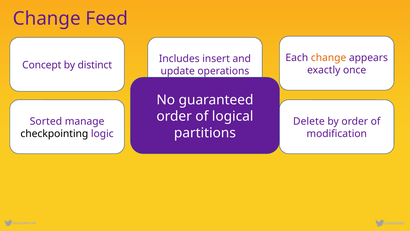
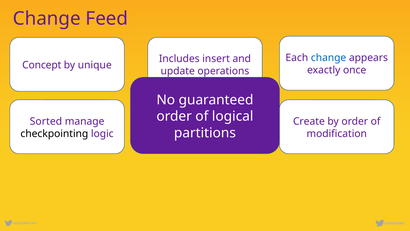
change at (329, 58) colour: orange -> blue
distinct: distinct -> unique
Delete: Delete -> Create
